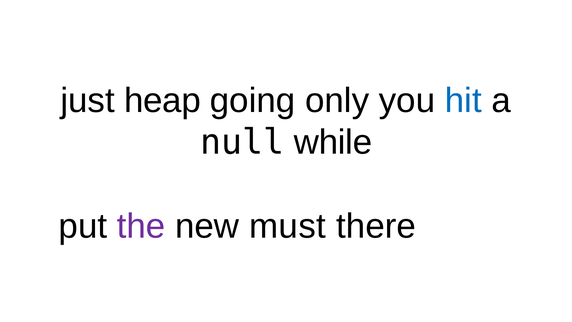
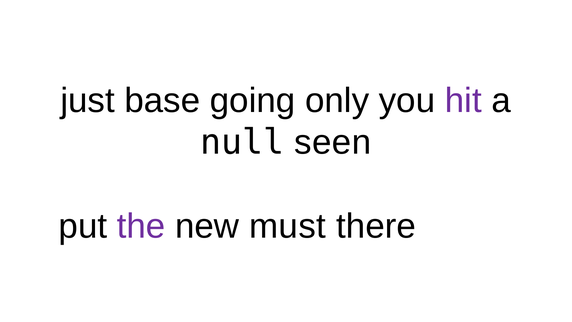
heap: heap -> base
hit colour: blue -> purple
while: while -> seen
